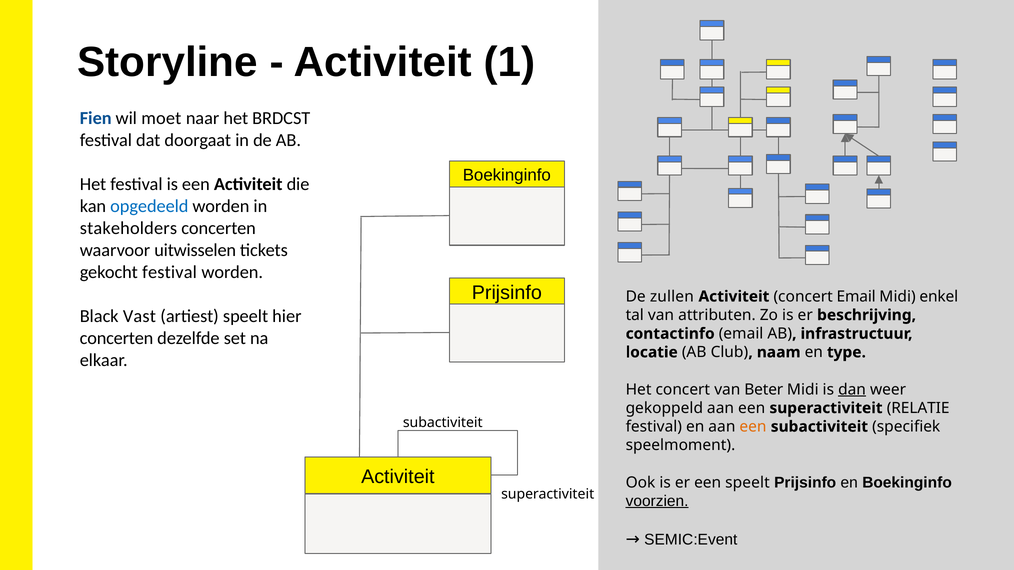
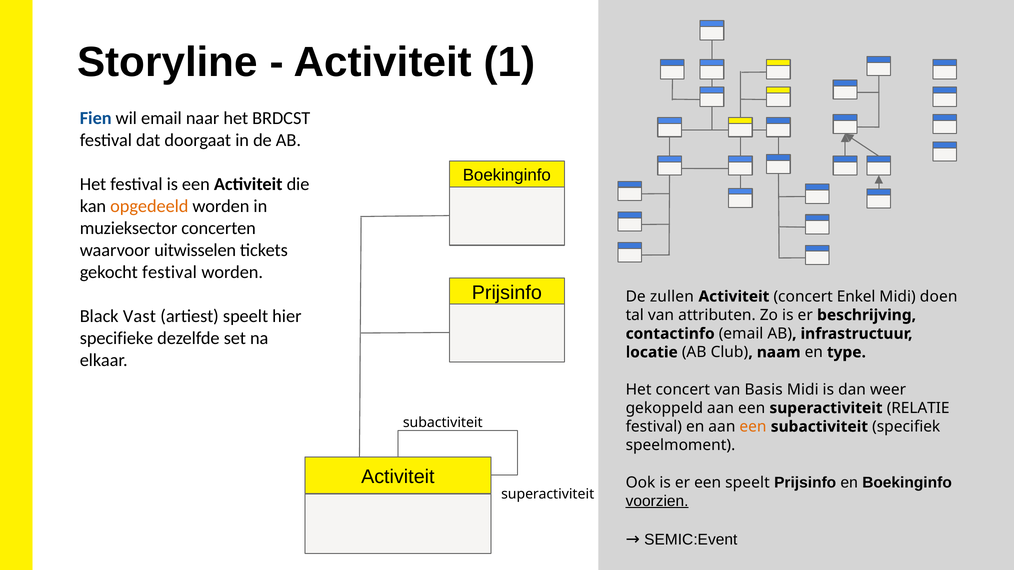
wil moet: moet -> email
opgedeeld colour: blue -> orange
stakeholders: stakeholders -> muzieksector
concert Email: Email -> Enkel
enkel: enkel -> doen
concerten at (117, 338): concerten -> specifieke
Beter: Beter -> Basis
dan underline: present -> none
